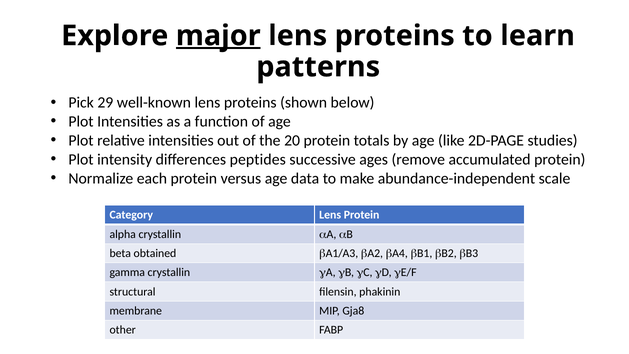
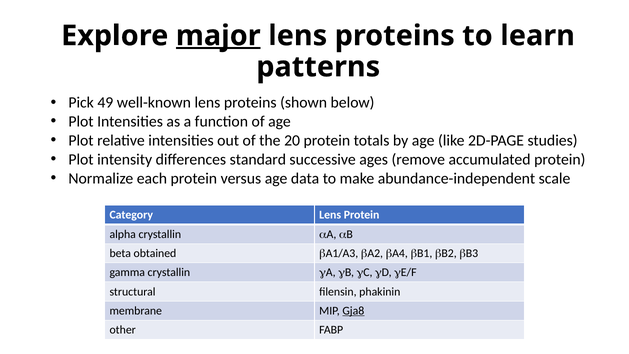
29: 29 -> 49
peptides: peptides -> standard
Gja8 underline: none -> present
